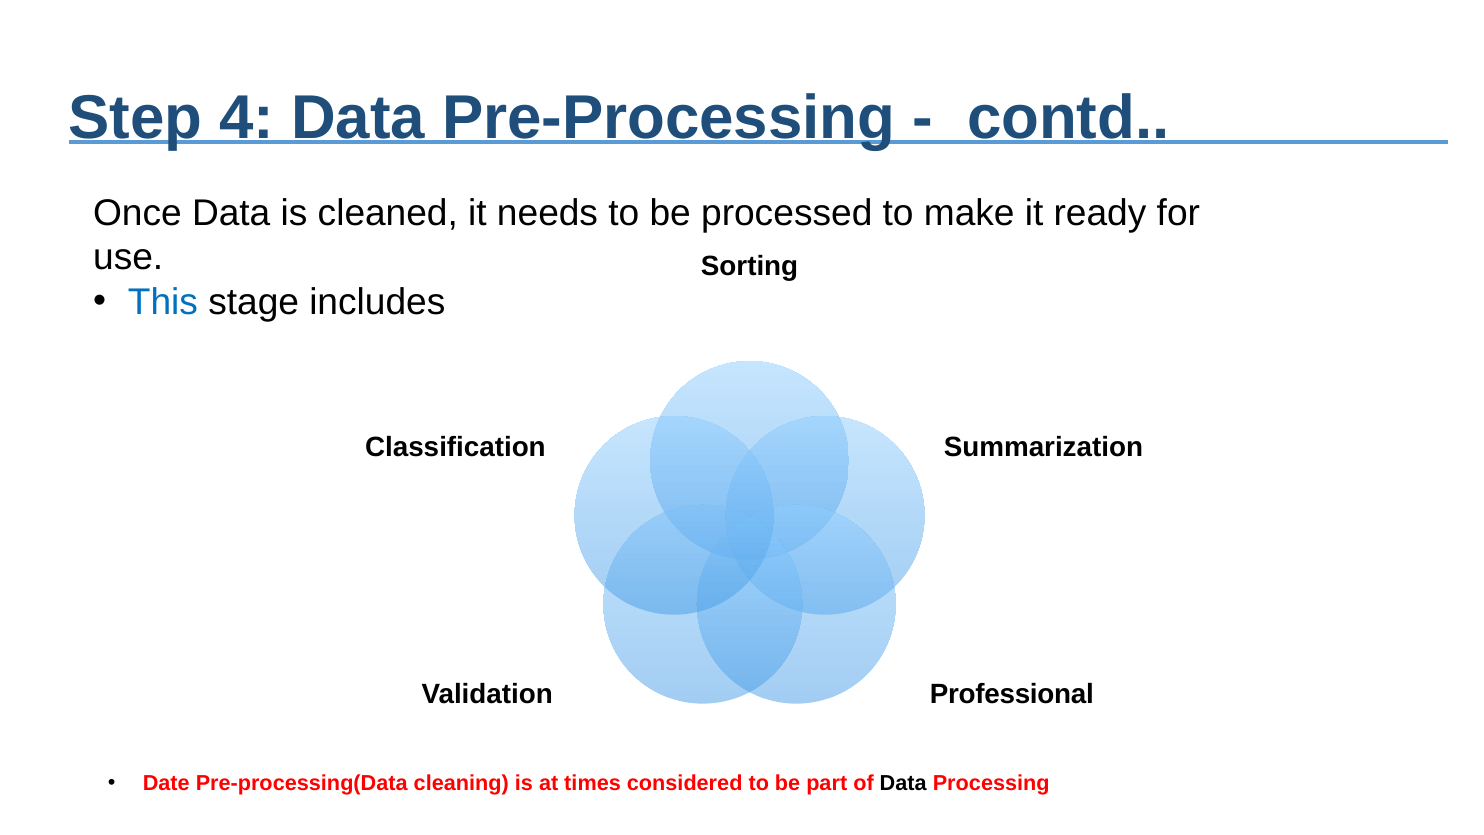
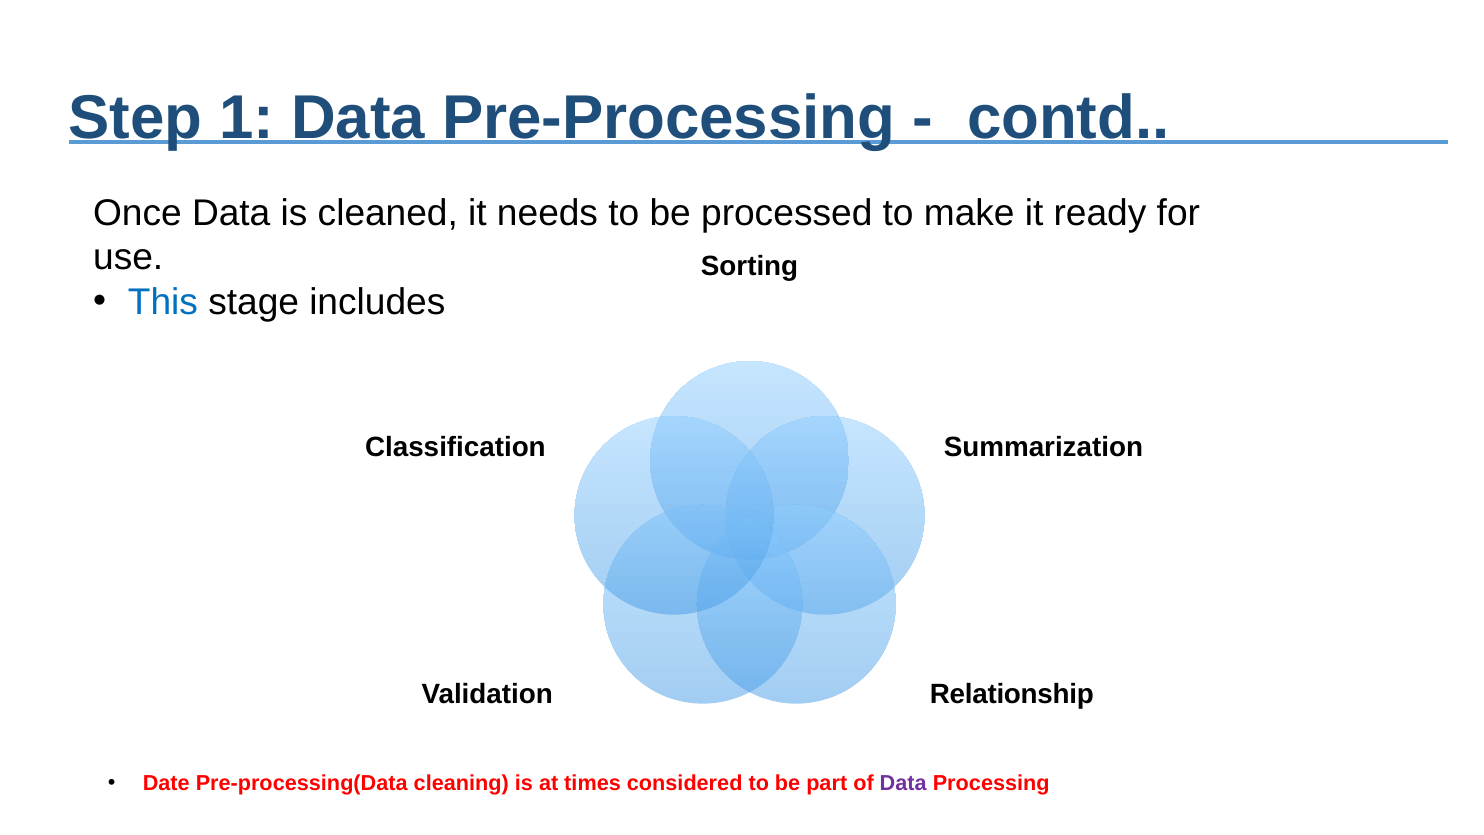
4: 4 -> 1
Professional: Professional -> Relationship
Data at (903, 783) colour: black -> purple
